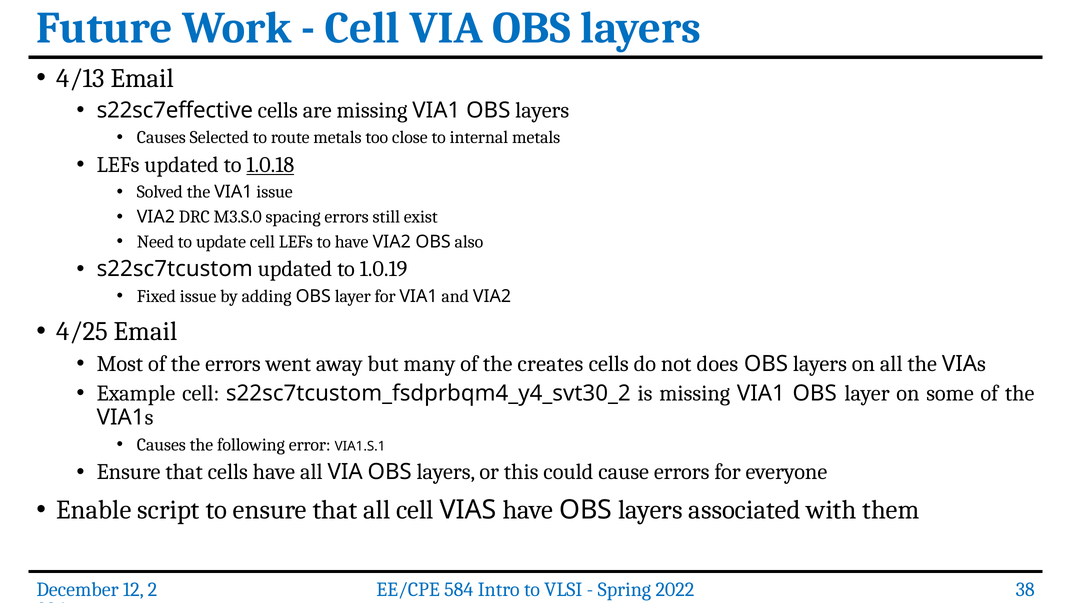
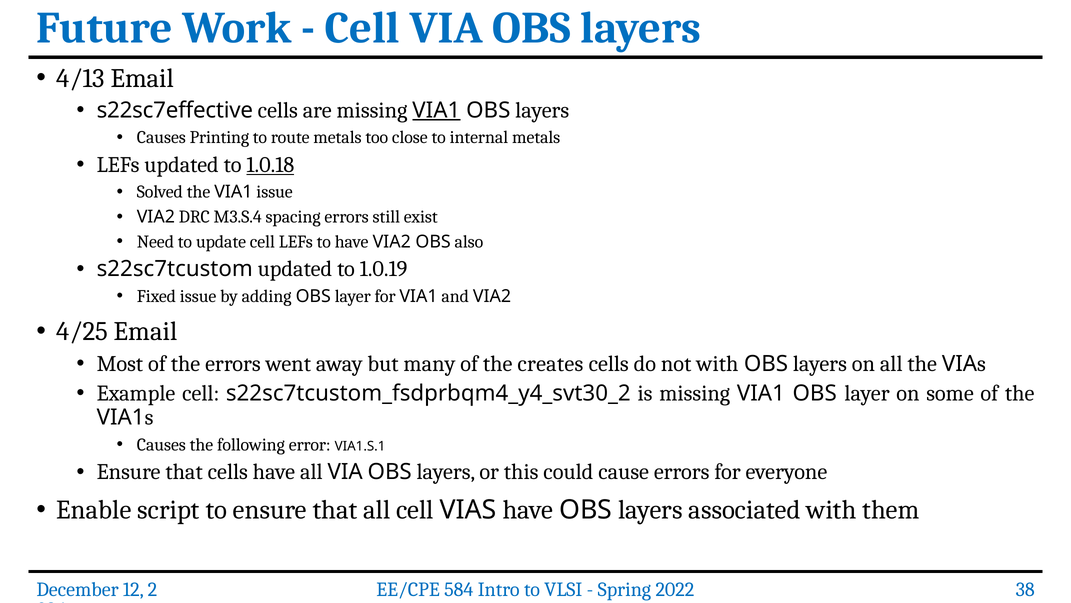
VIA1 at (436, 110) underline: none -> present
Selected: Selected -> Printing
M3.S.0: M3.S.0 -> M3.S.4
not does: does -> with
